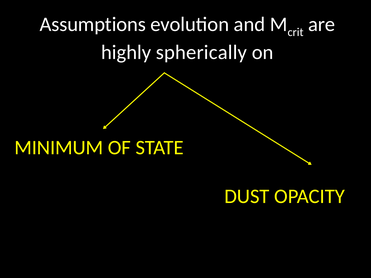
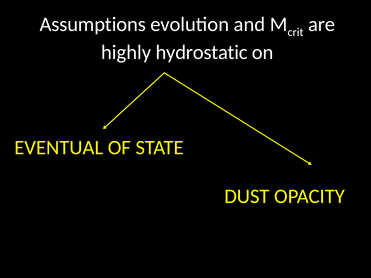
spherically: spherically -> hydrostatic
MINIMUM: MINIMUM -> EVENTUAL
